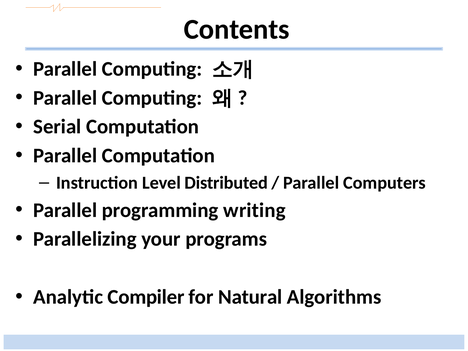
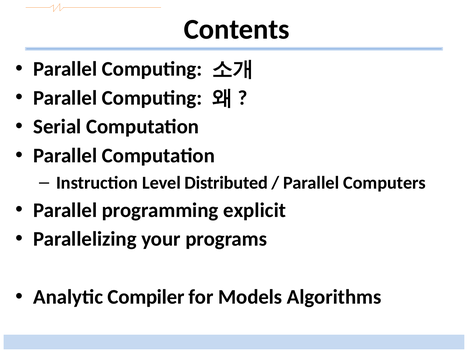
writing: writing -> explicit
Natural: Natural -> Models
